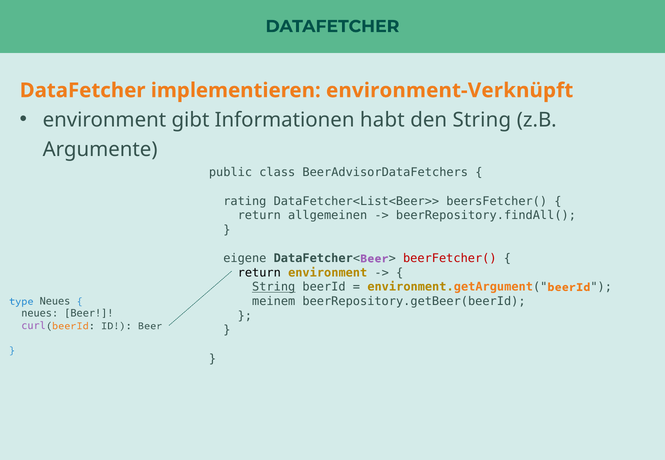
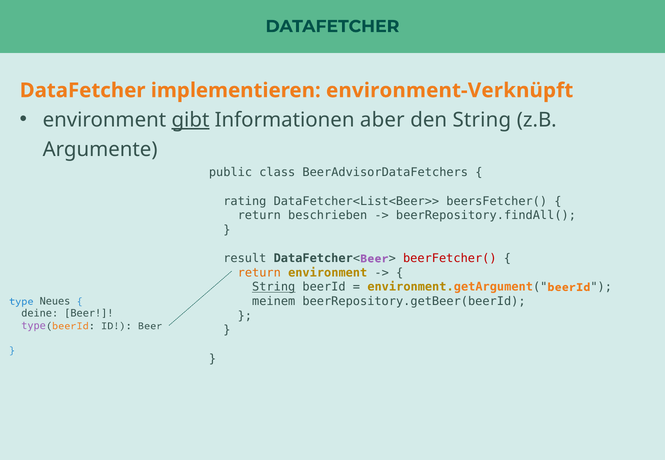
gibt underline: none -> present
habt: habt -> aber
allgemeinen: allgemeinen -> beschrieben
eigene: eigene -> result
return at (259, 273) colour: black -> orange
neues at (40, 314): neues -> deine
curl at (34, 326): curl -> type
